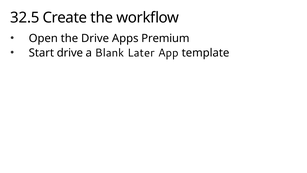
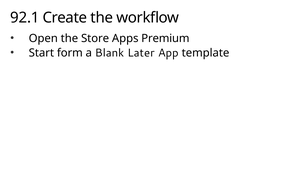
32.5: 32.5 -> 92.1
the Drive: Drive -> Store
Start drive: drive -> form
